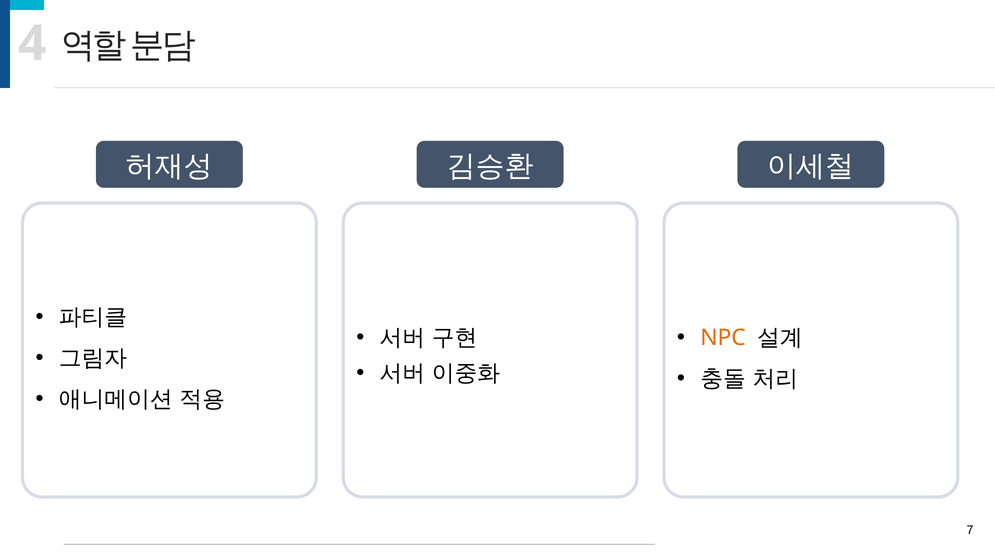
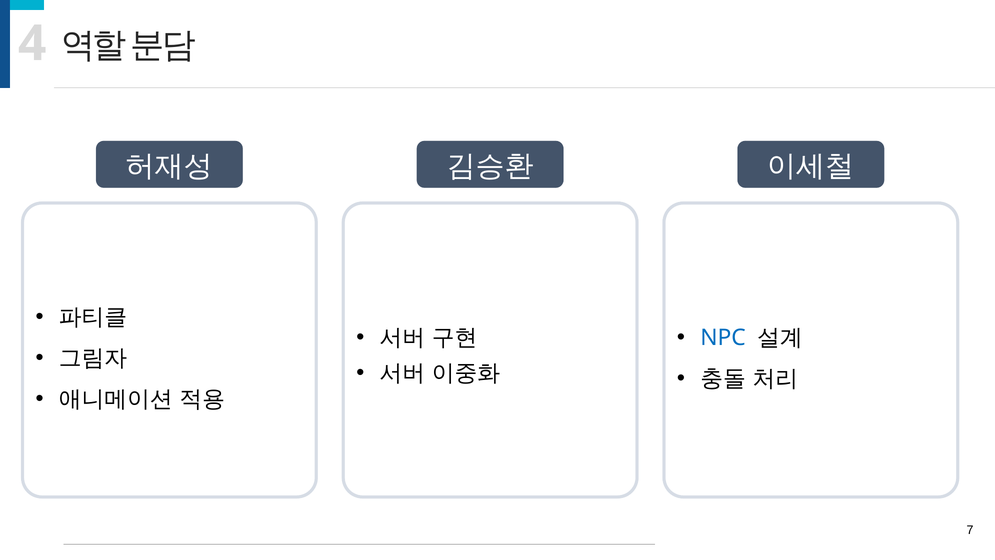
NPC colour: orange -> blue
